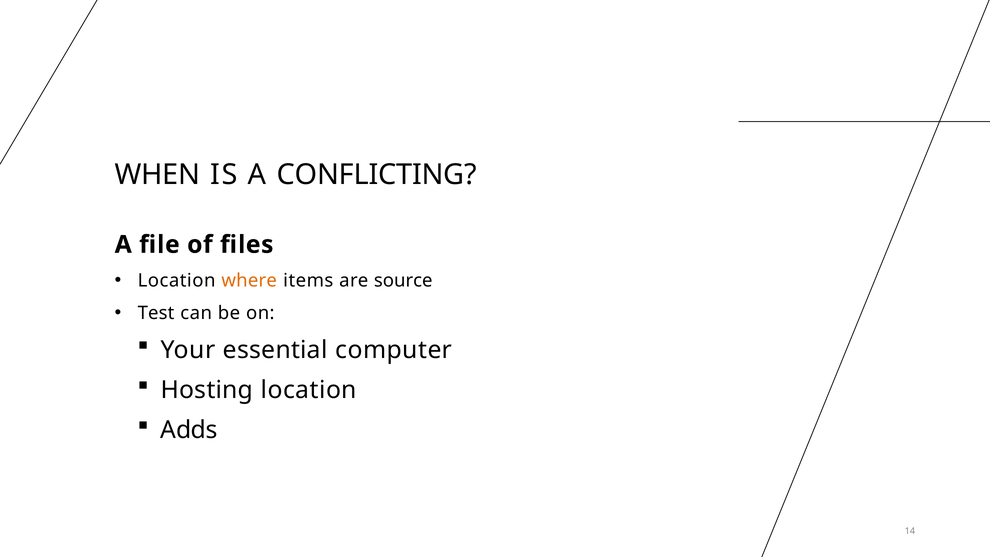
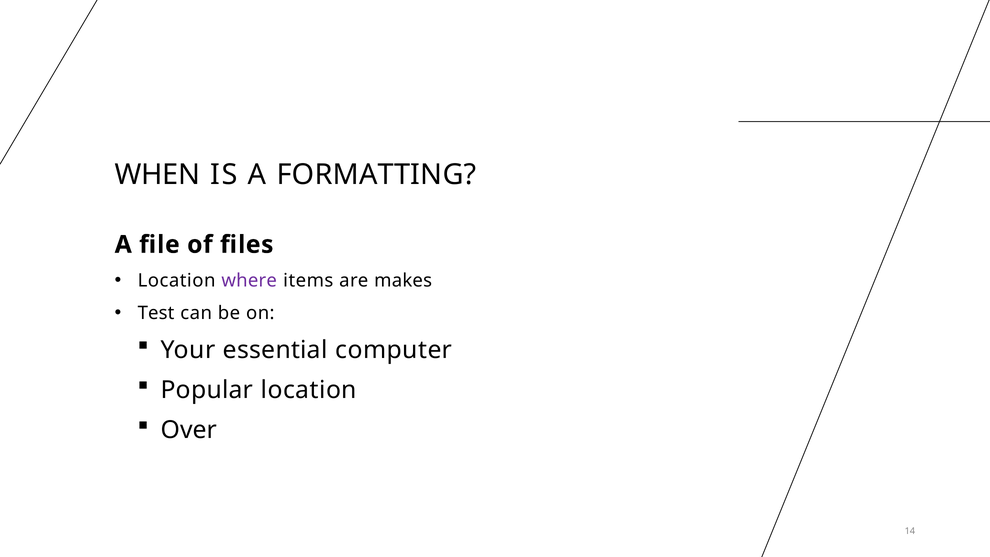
CONFLICTING: CONFLICTING -> FORMATTING
where colour: orange -> purple
source: source -> makes
Hosting: Hosting -> Popular
Adds: Adds -> Over
